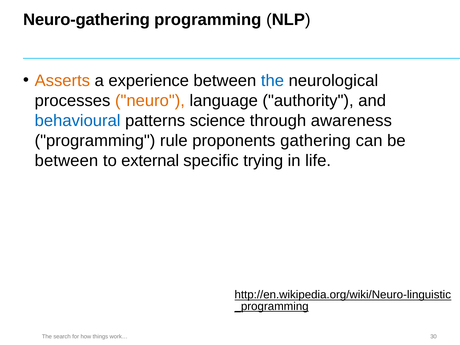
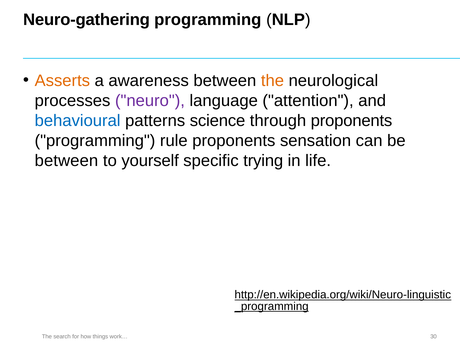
experience: experience -> awareness
the at (272, 81) colour: blue -> orange
neuro colour: orange -> purple
authority: authority -> attention
through awareness: awareness -> proponents
gathering: gathering -> sensation
external: external -> yourself
